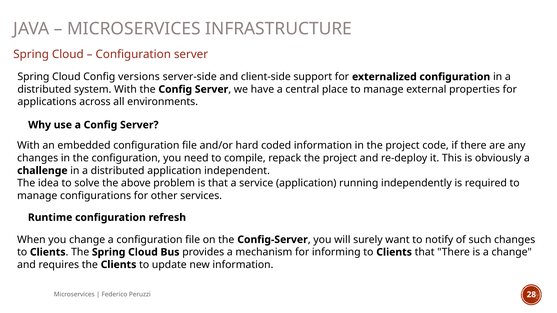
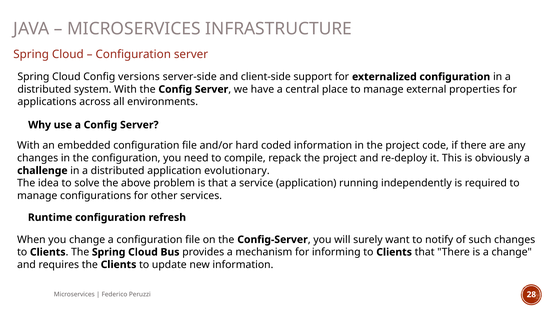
independent: independent -> evolutionary
